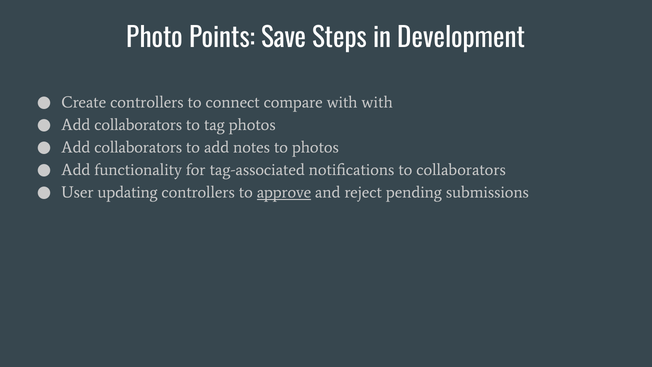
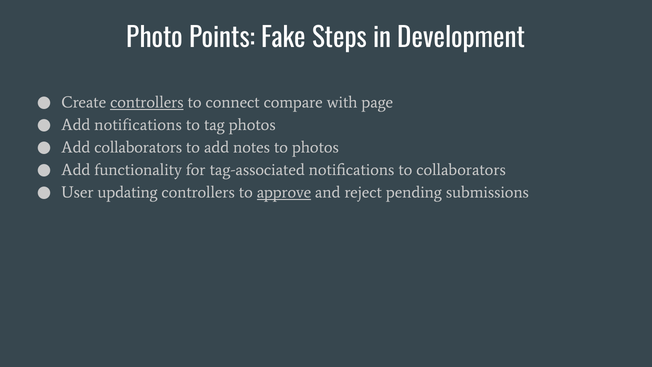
Save: Save -> Fake
controllers at (147, 103) underline: none -> present
with with: with -> page
collaborators at (138, 125): collaborators -> notifications
